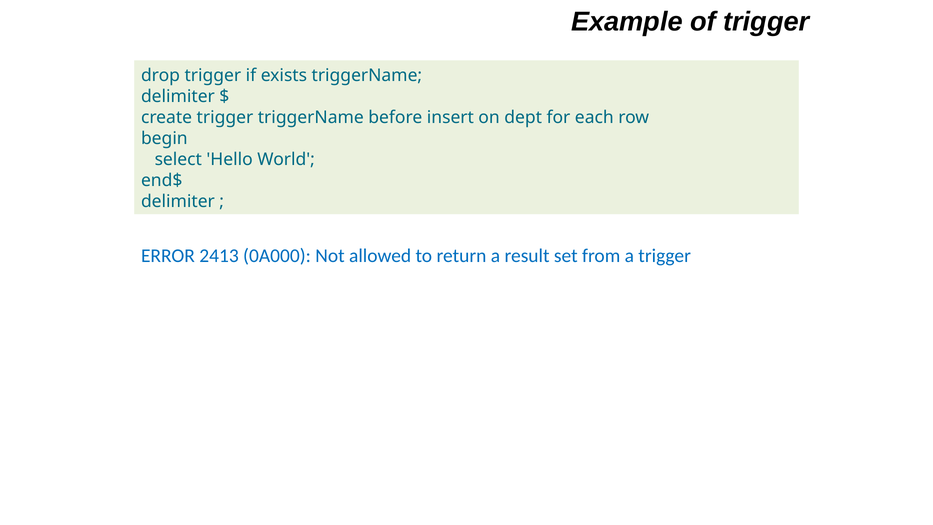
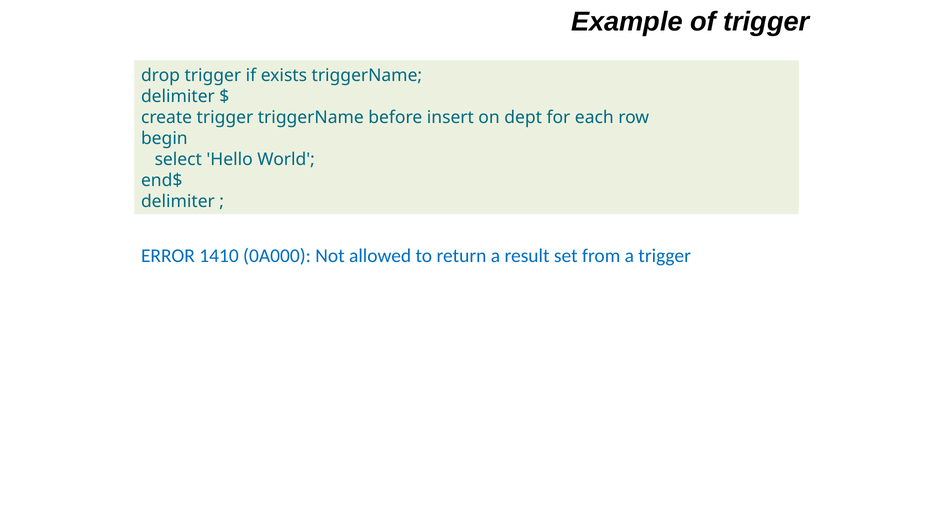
2413: 2413 -> 1410
